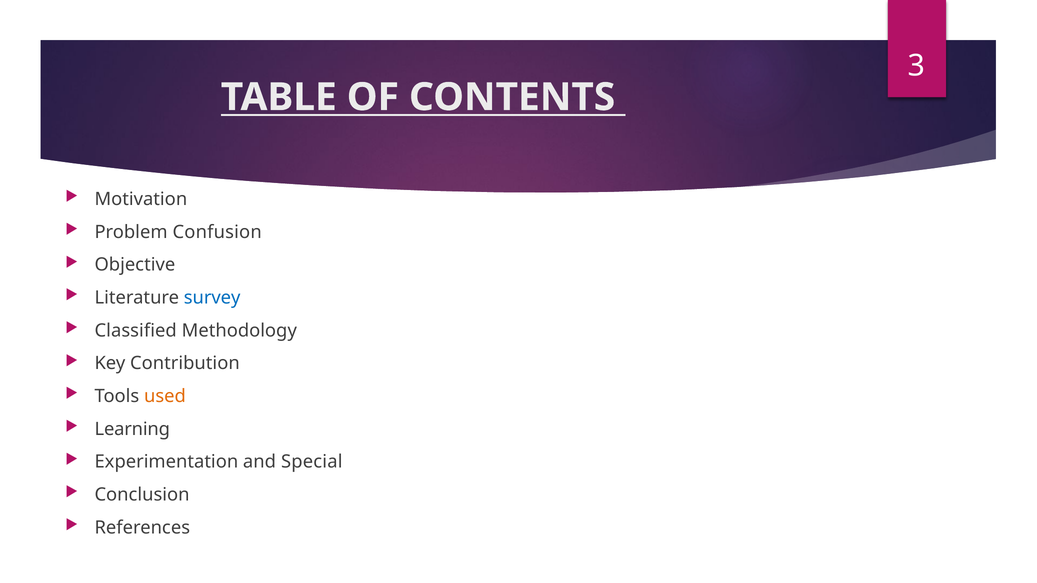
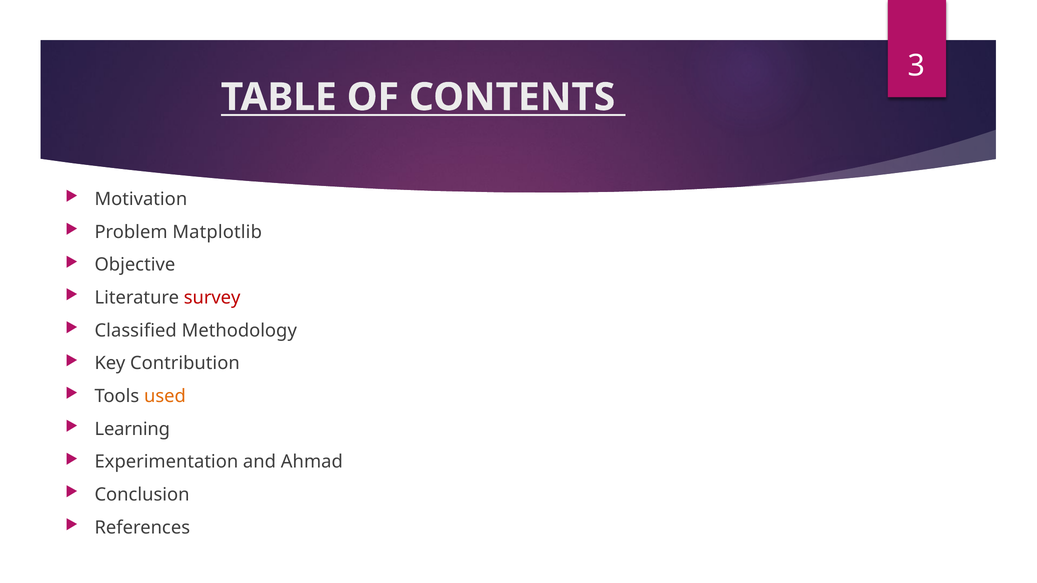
Confusion: Confusion -> Matplotlib
survey colour: blue -> red
Special: Special -> Ahmad
